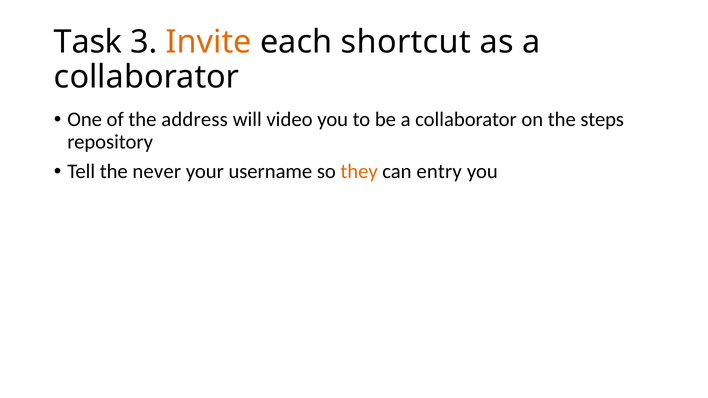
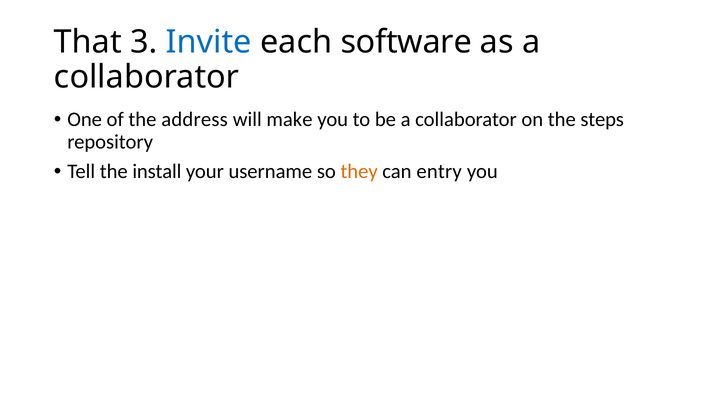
Task: Task -> That
Invite colour: orange -> blue
shortcut: shortcut -> software
video: video -> make
never: never -> install
